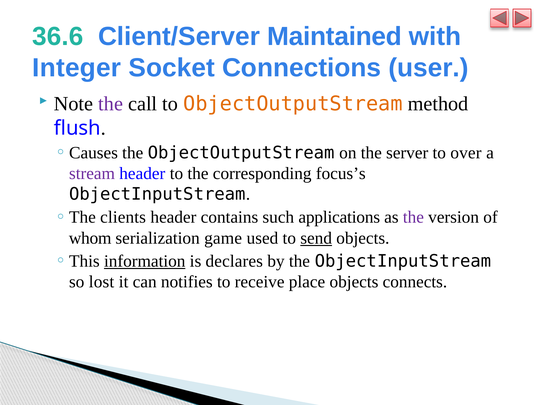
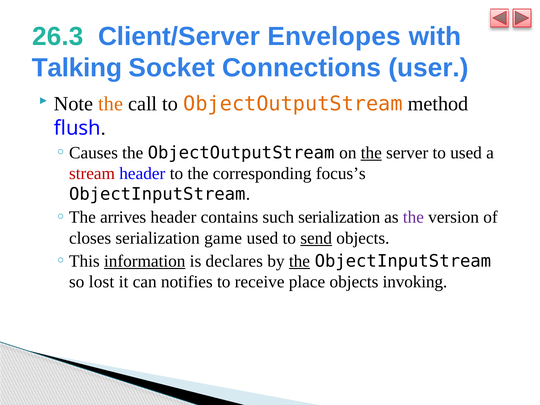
36.6: 36.6 -> 26.3
Maintained: Maintained -> Envelopes
Integer: Integer -> Talking
the at (111, 104) colour: purple -> orange
the at (371, 153) underline: none -> present
to over: over -> used
stream colour: purple -> red
clients: clients -> arrives
such applications: applications -> serialization
whom: whom -> closes
the at (299, 261) underline: none -> present
connects: connects -> invoking
